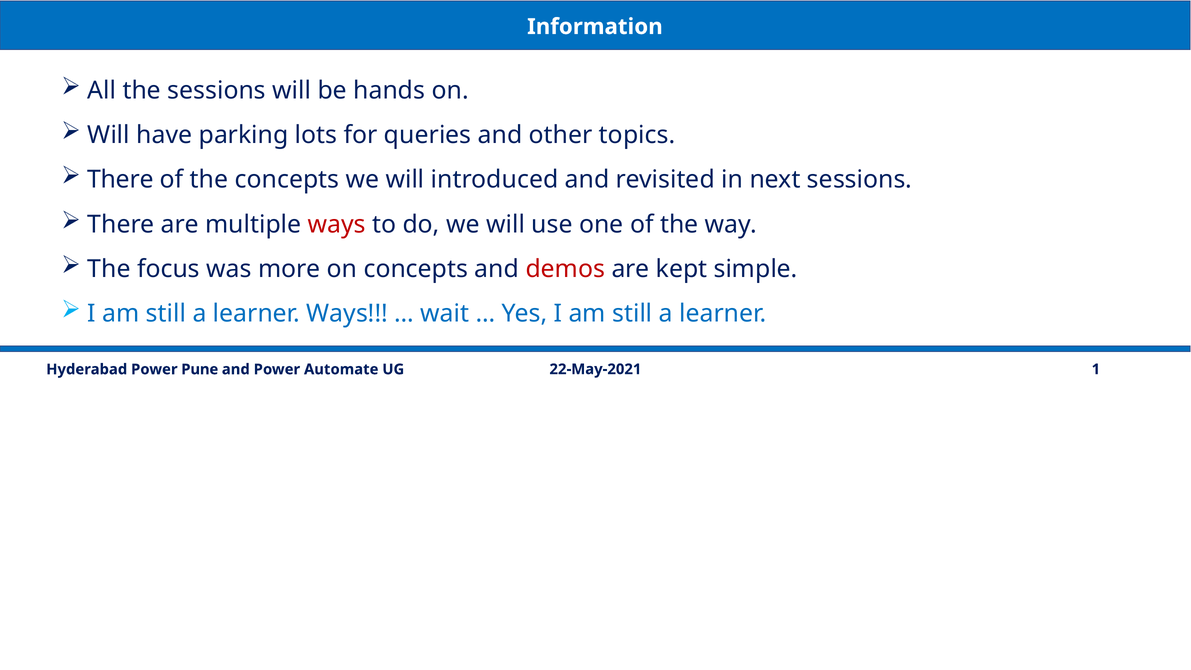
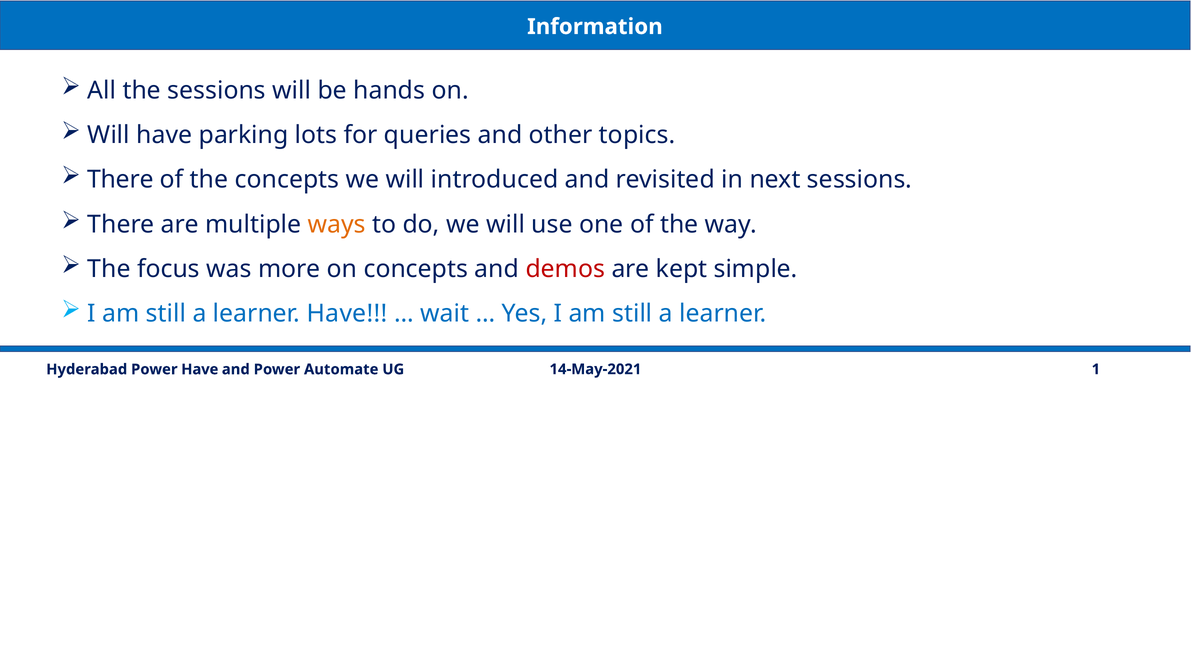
ways at (337, 224) colour: red -> orange
learner Ways: Ways -> Have
22-May-2021: 22-May-2021 -> 14-May-2021
Power Pune: Pune -> Have
